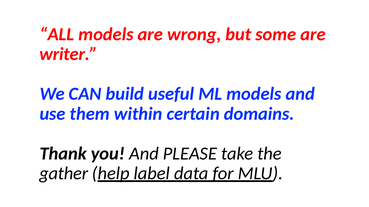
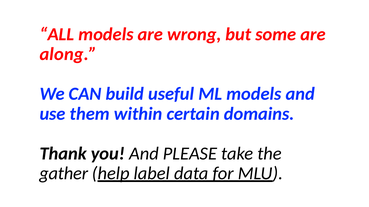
writer: writer -> along
